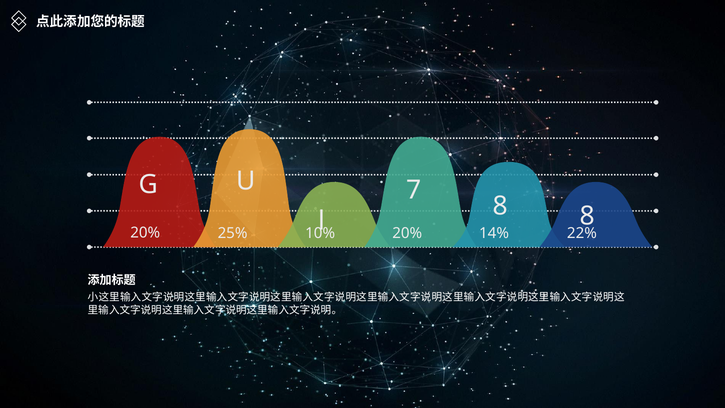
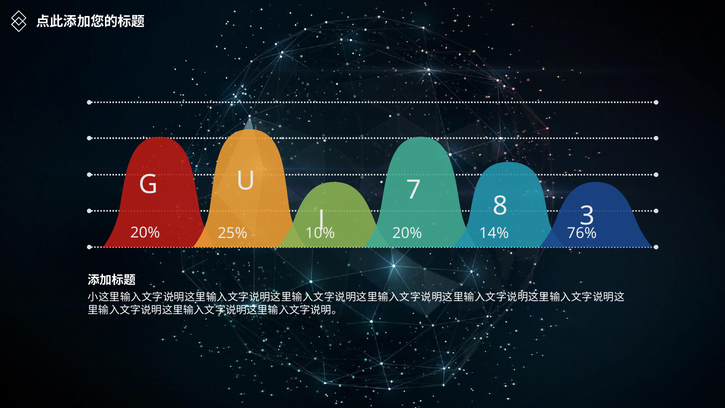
8 8: 8 -> 3
22%: 22% -> 76%
